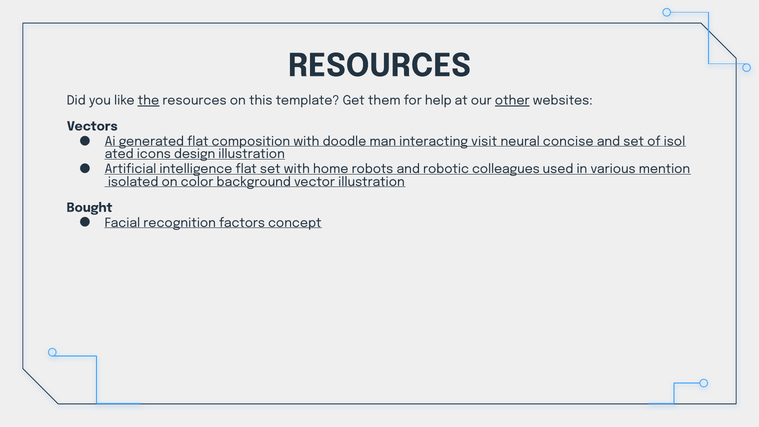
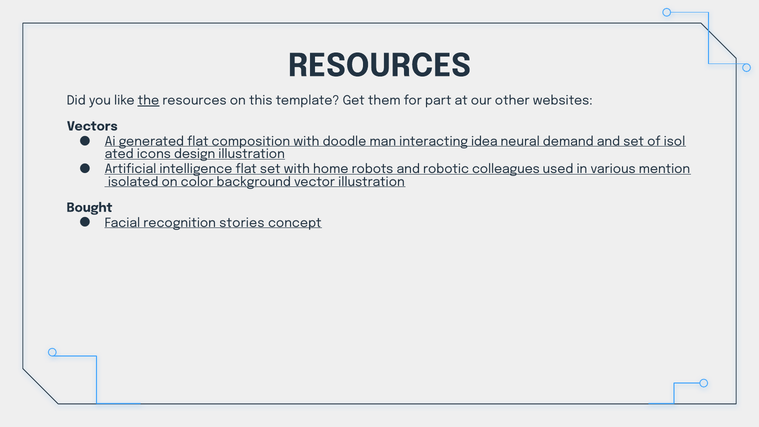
help: help -> part
other underline: present -> none
visit: visit -> idea
concise: concise -> demand
factors: factors -> stories
